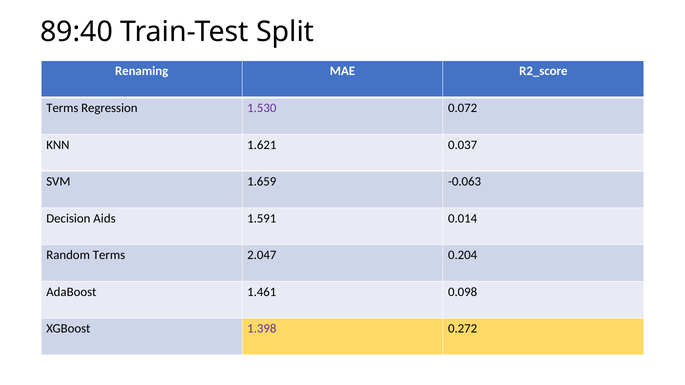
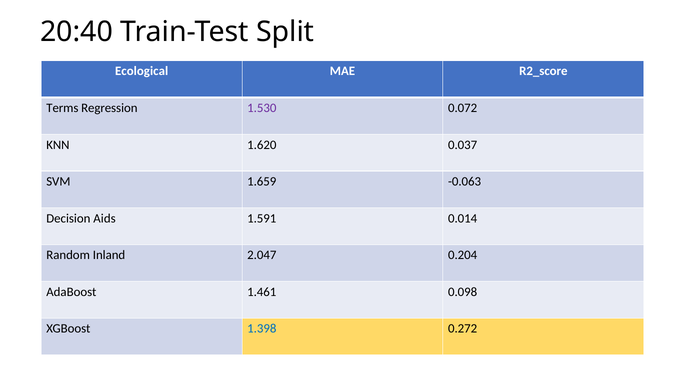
89:40: 89:40 -> 20:40
Renaming: Renaming -> Ecological
1.621: 1.621 -> 1.620
Random Terms: Terms -> Inland
1.398 colour: purple -> blue
